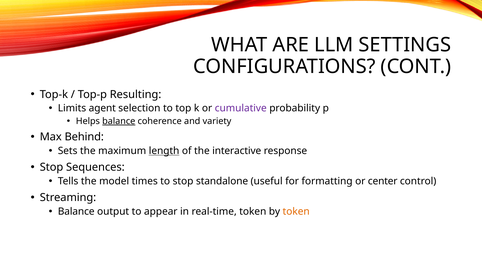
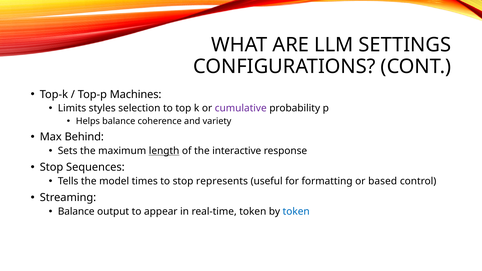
Resulting: Resulting -> Machines
agent: agent -> styles
balance at (119, 121) underline: present -> none
standalone: standalone -> represents
center: center -> based
token at (296, 212) colour: orange -> blue
